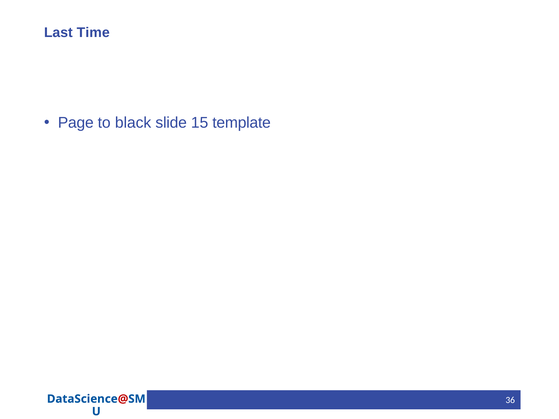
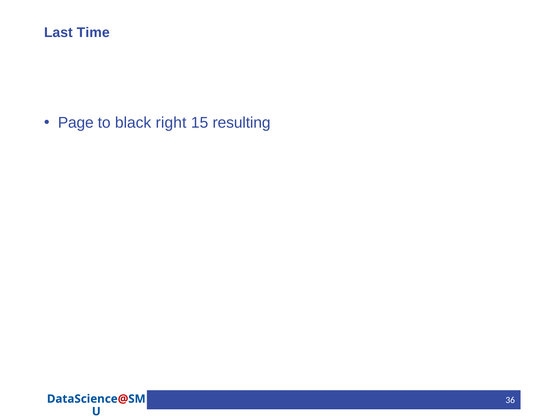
slide: slide -> right
template: template -> resulting
